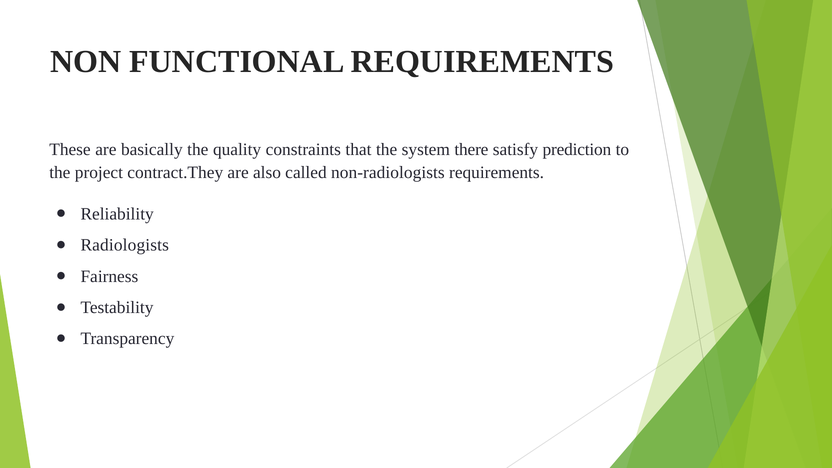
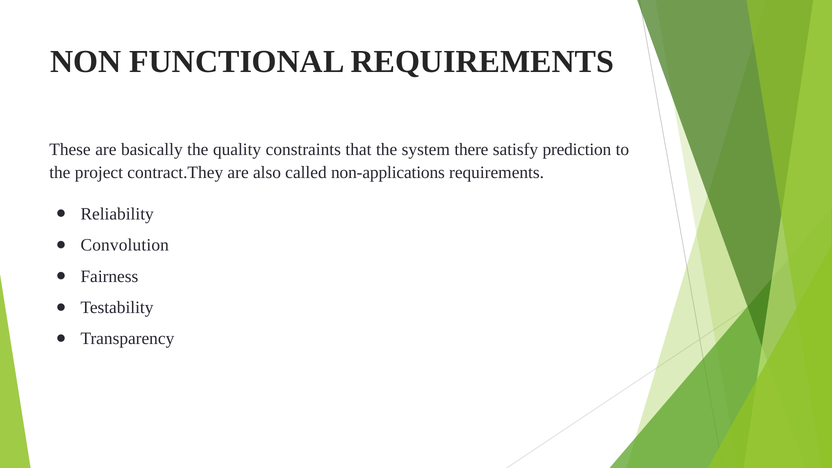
non-radiologists: non-radiologists -> non-applications
Radiologists: Radiologists -> Convolution
